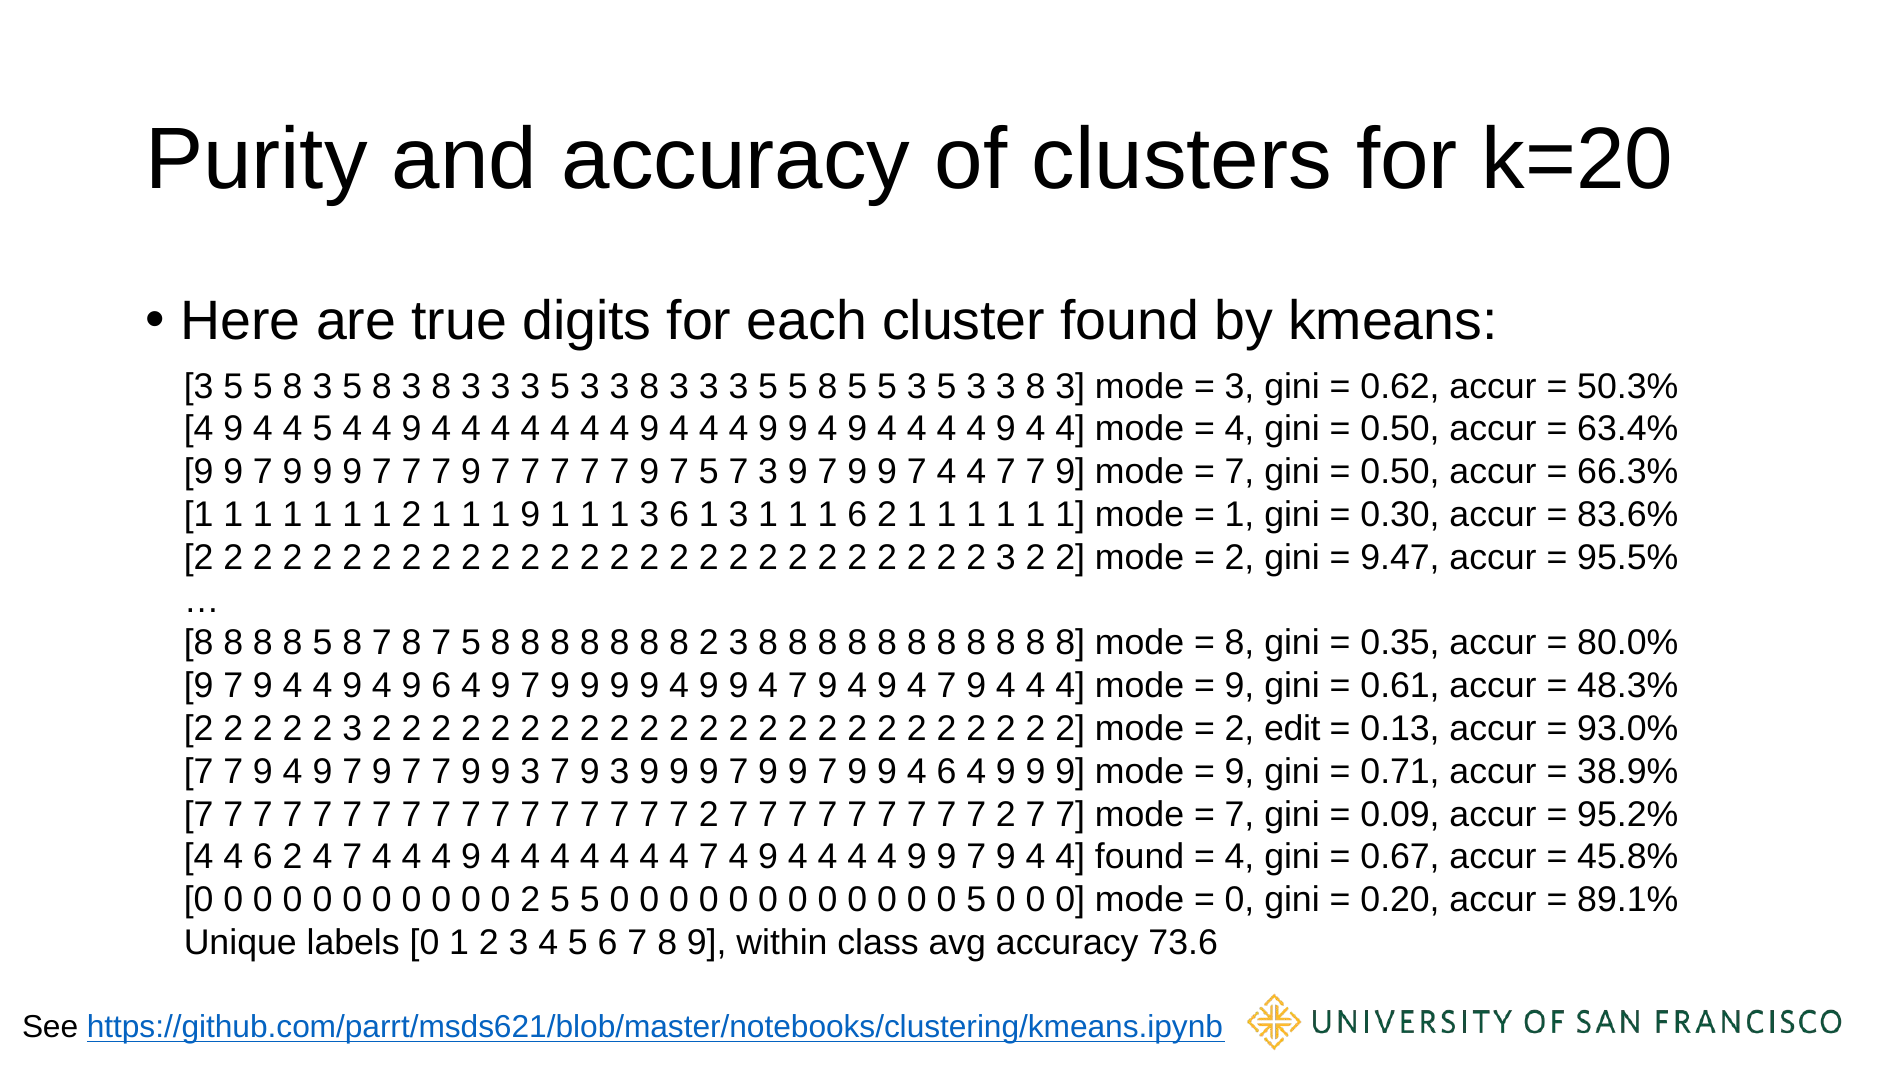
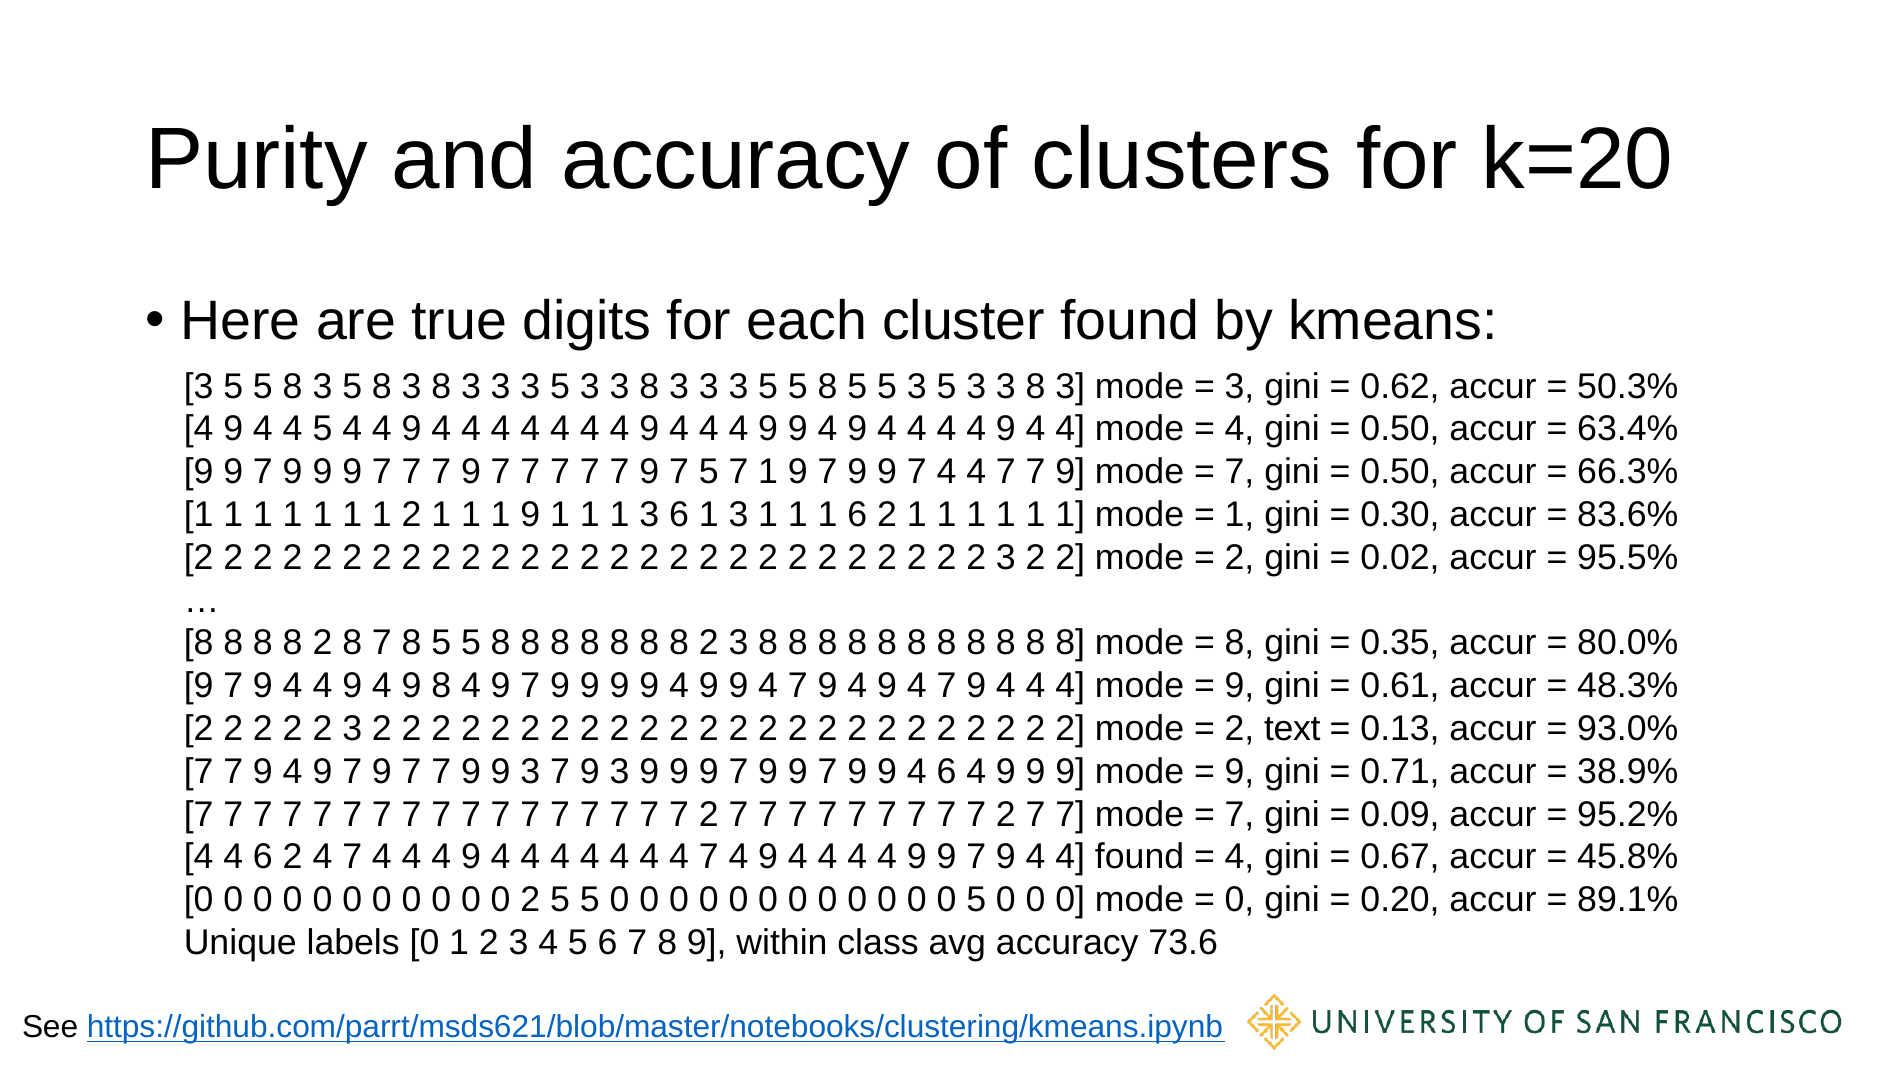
7 3: 3 -> 1
9.47: 9.47 -> 0.02
5 at (322, 643): 5 -> 2
7 8 7: 7 -> 5
9 6: 6 -> 8
edit: edit -> text
